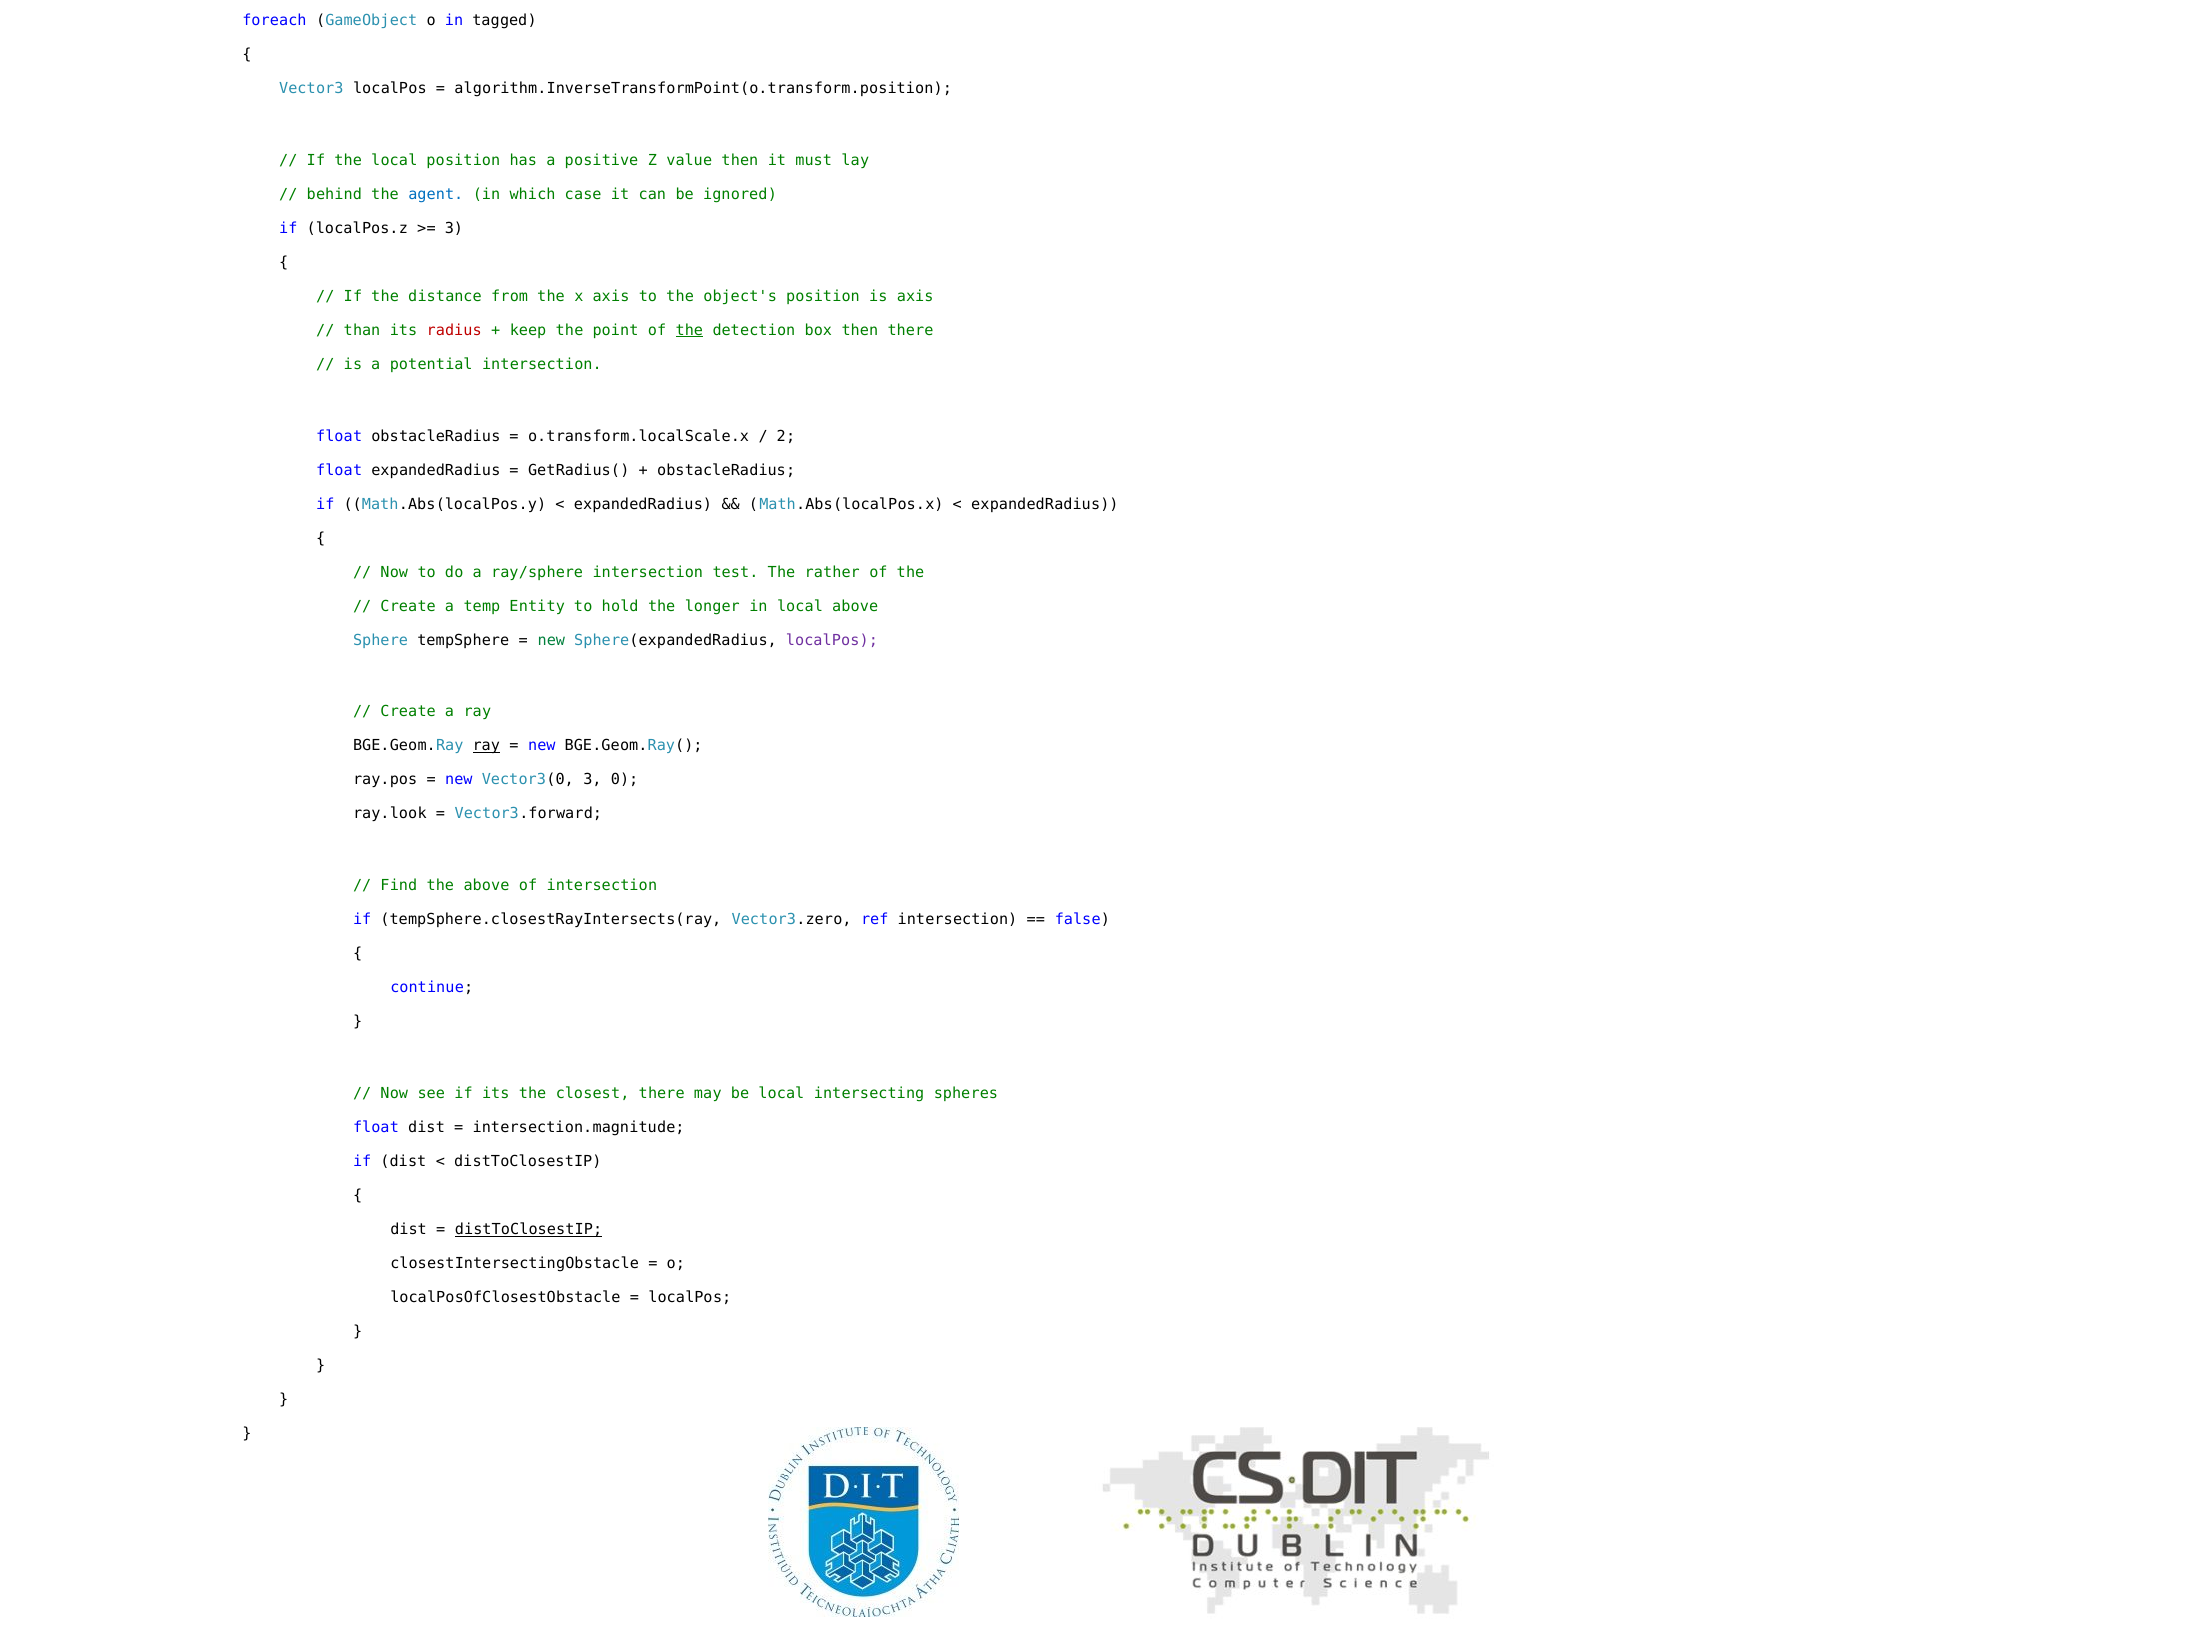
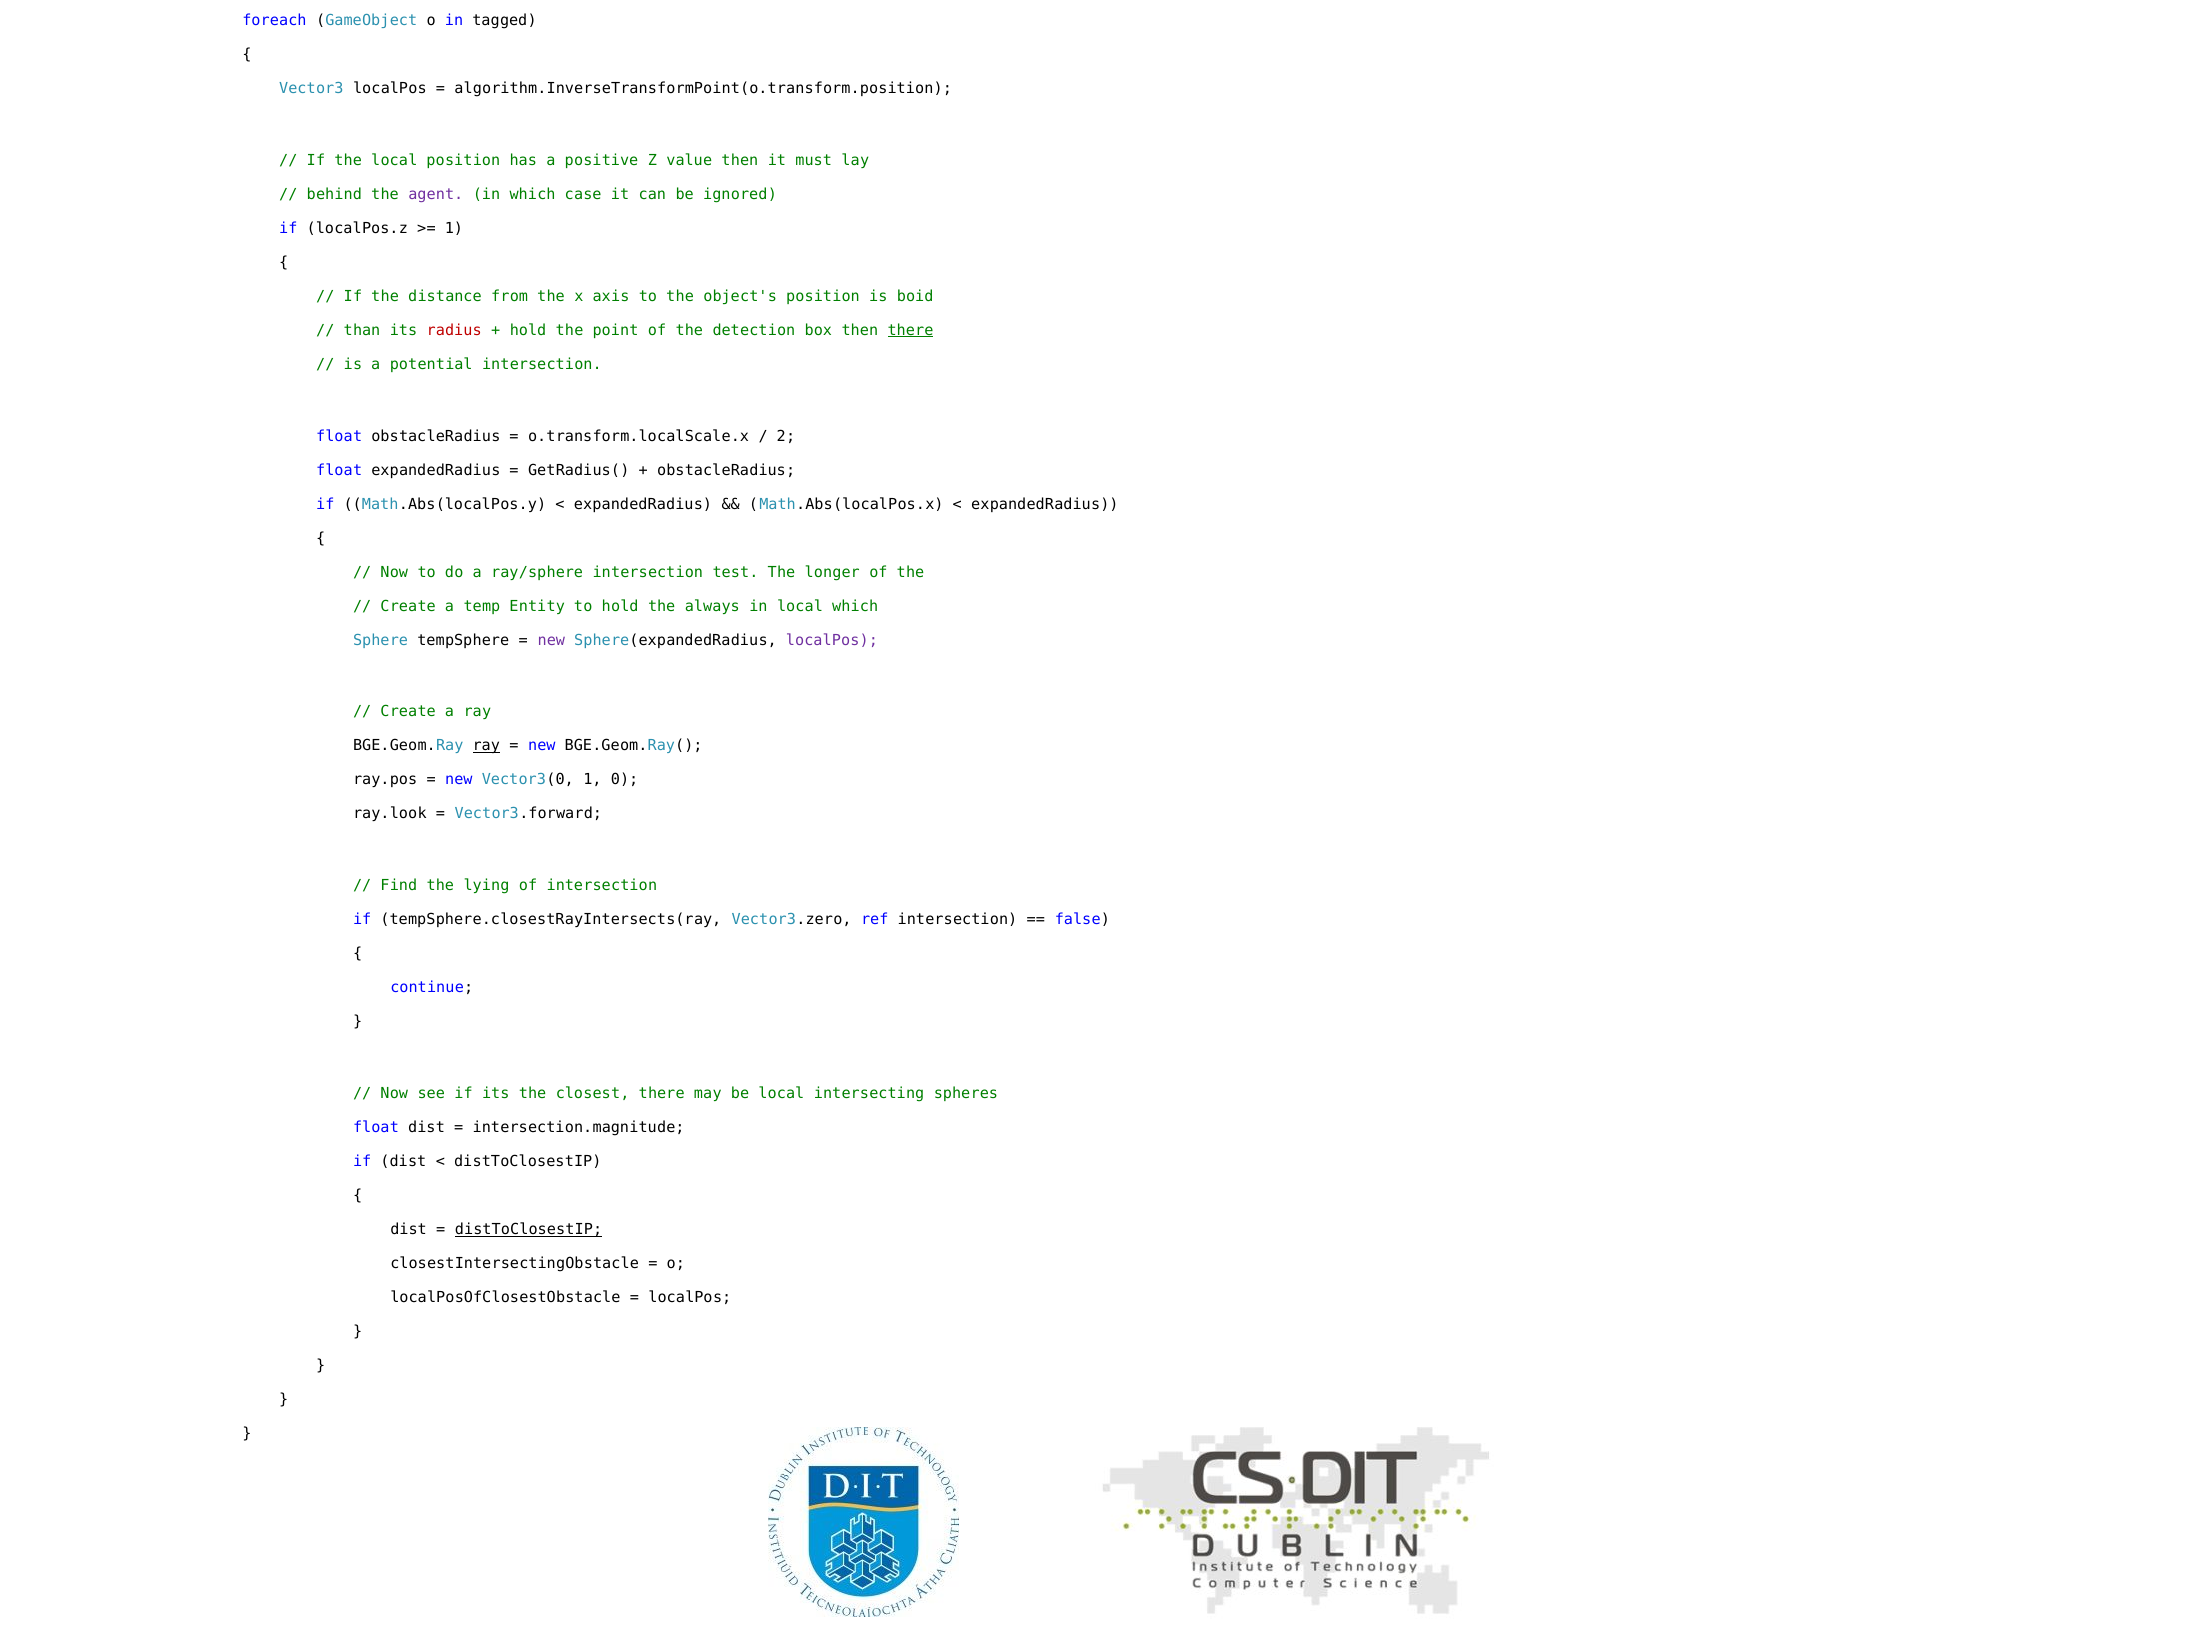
agent colour: blue -> purple
3 at (454, 228): 3 -> 1
is axis: axis -> boid
keep at (528, 330): keep -> hold
the at (689, 330) underline: present -> none
there at (910, 330) underline: none -> present
rather: rather -> longer
longer: longer -> always
local above: above -> which
new at (551, 640) colour: green -> purple
Vector3(0 3: 3 -> 1
the above: above -> lying
